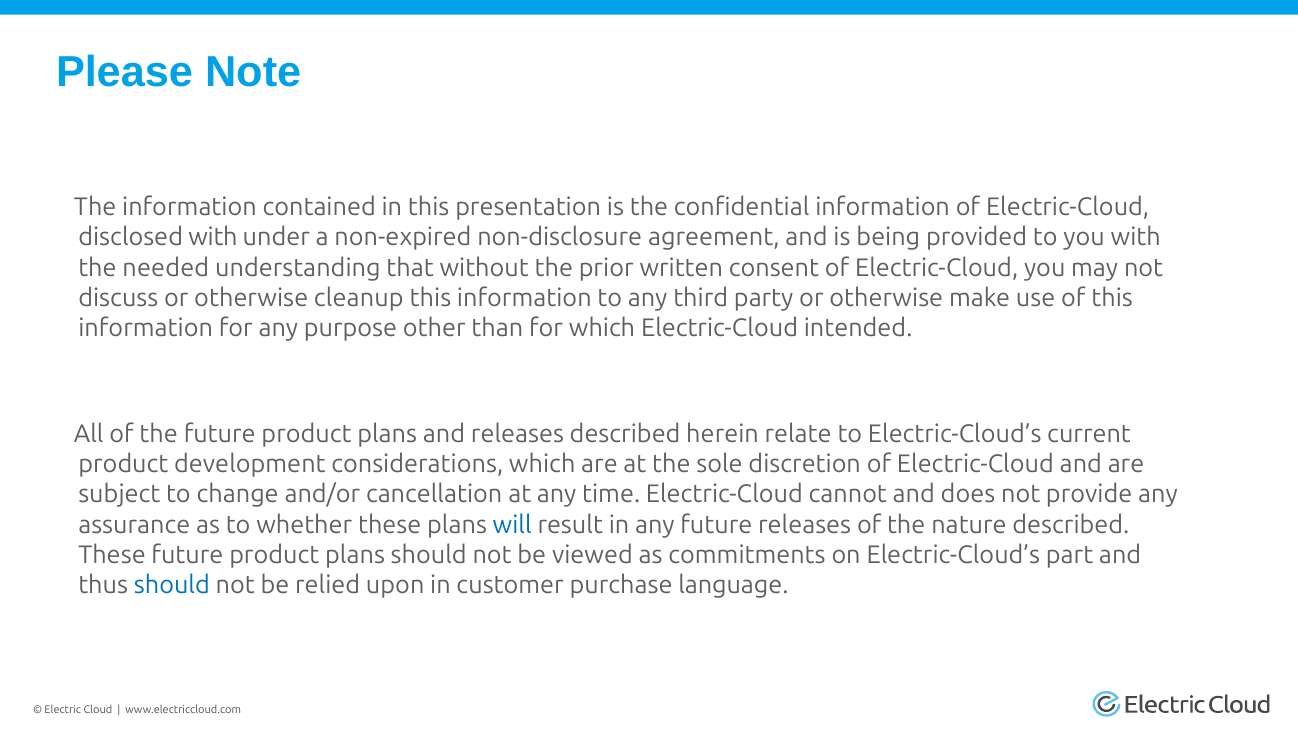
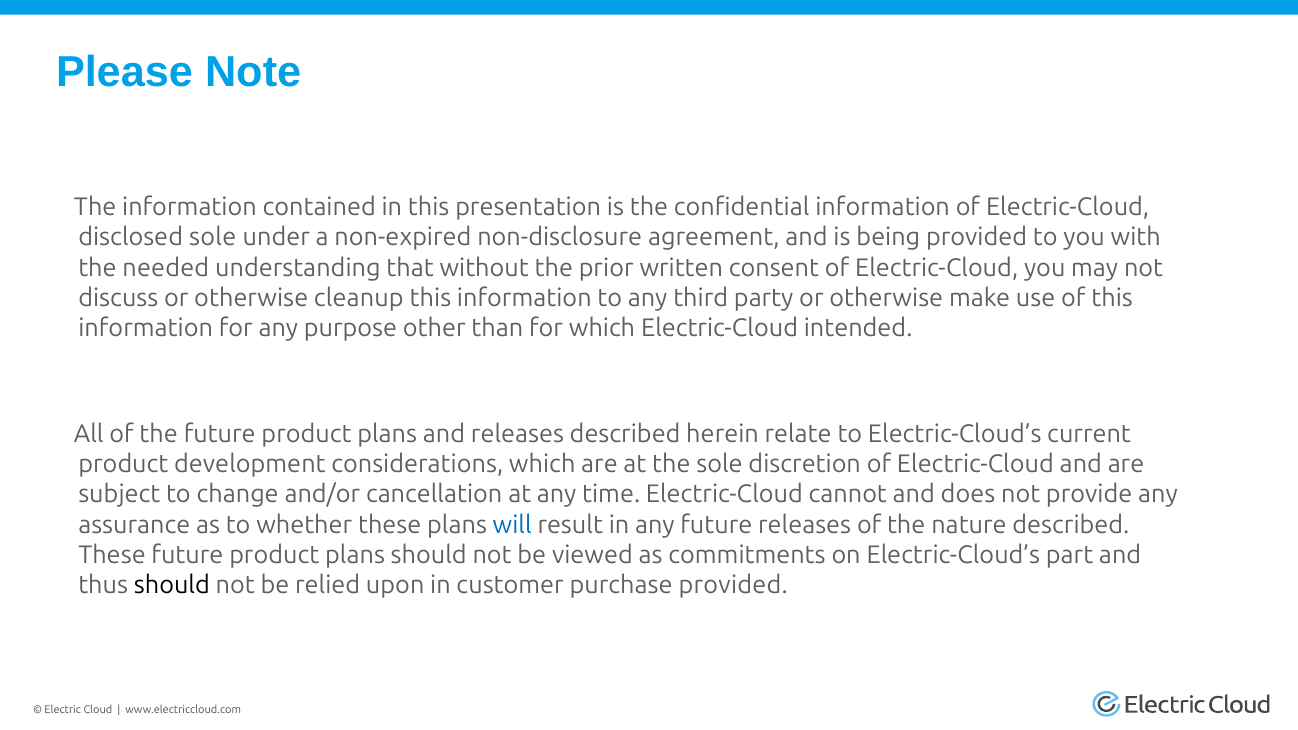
disclosed with: with -> sole
should at (172, 586) colour: blue -> black
purchase language: language -> provided
